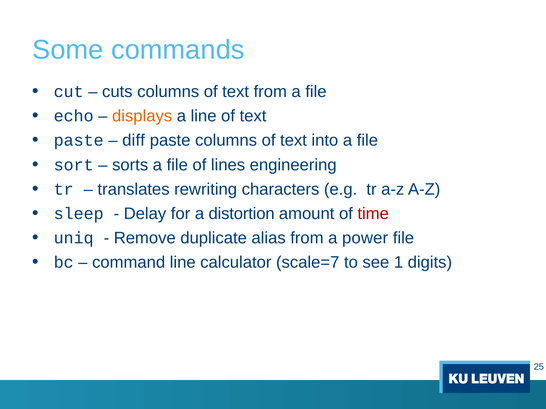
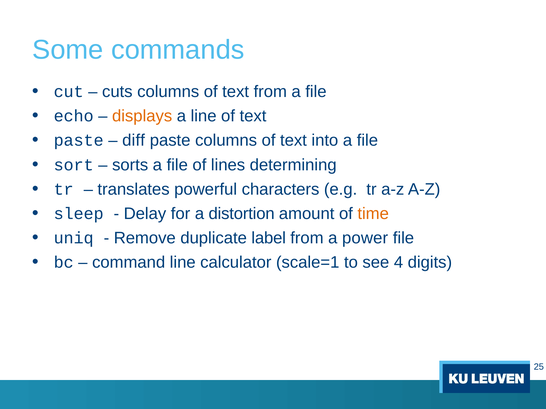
engineering: engineering -> determining
rewriting: rewriting -> powerful
time colour: red -> orange
alias: alias -> label
scale=7: scale=7 -> scale=1
1: 1 -> 4
